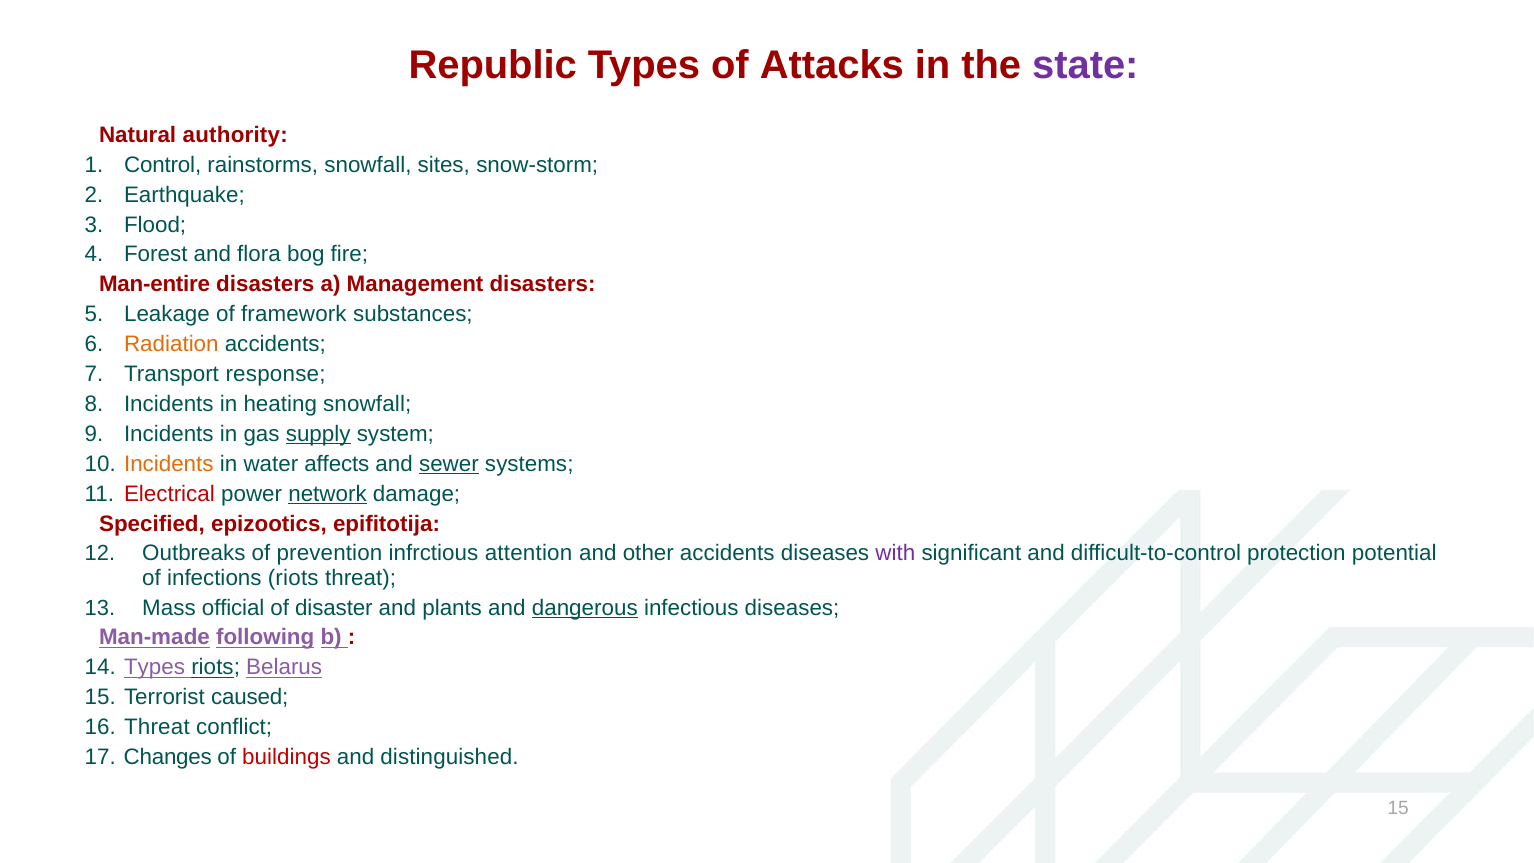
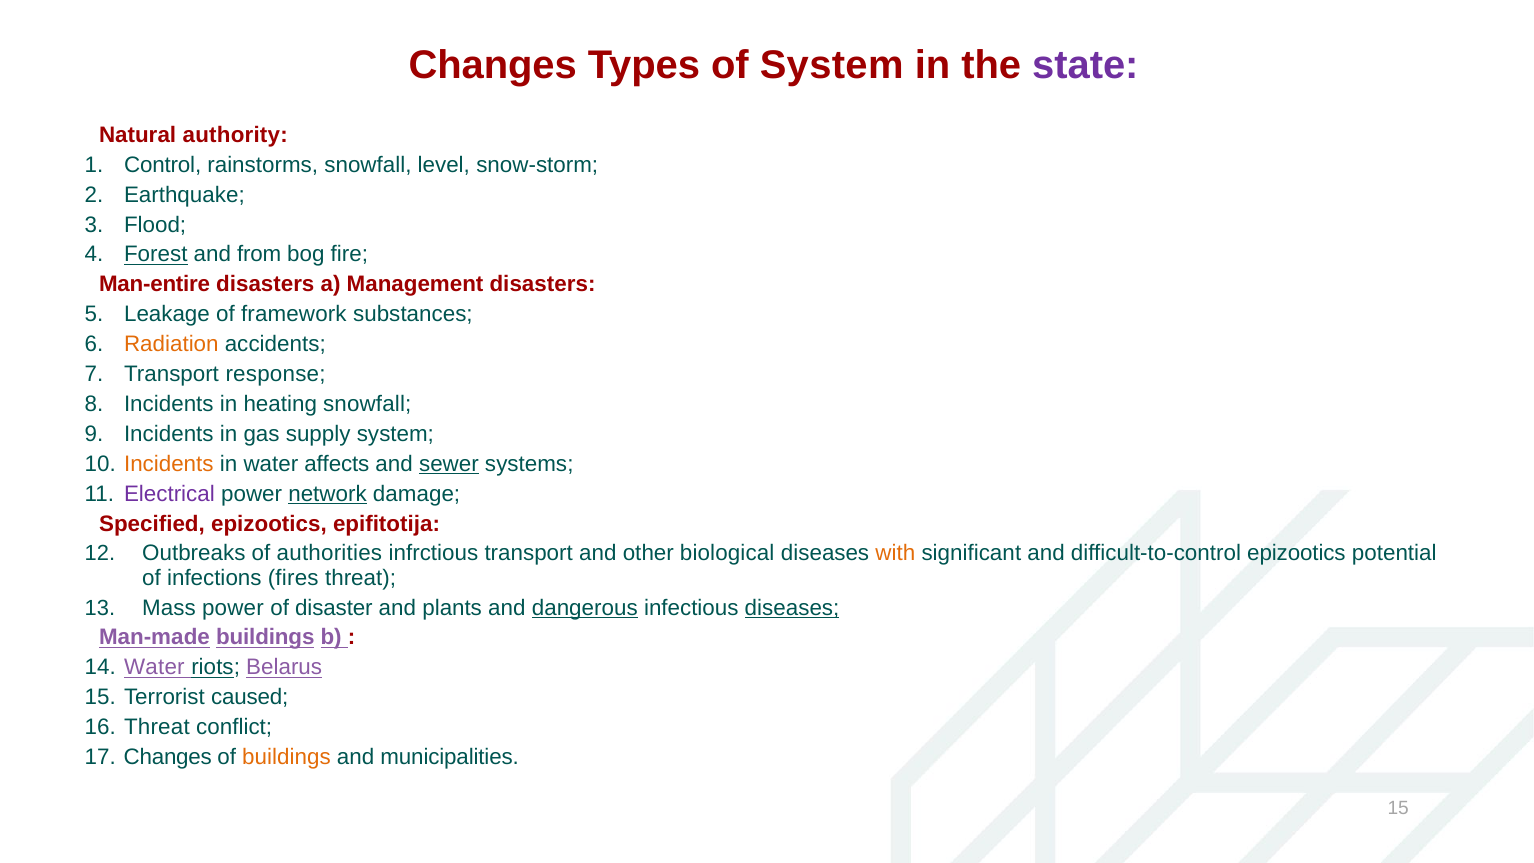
Republic at (493, 65): Republic -> Changes
of Attacks: Attacks -> System
sites: sites -> level
Forest underline: none -> present
flora: flora -> from
supply underline: present -> none
Electrical colour: red -> purple
prevention: prevention -> authorities
infrctious attention: attention -> transport
other accidents: accidents -> biological
with colour: purple -> orange
difficult-to-control protection: protection -> epizootics
infections riots: riots -> fires
Mass official: official -> power
diseases at (792, 608) underline: none -> present
Man-made following: following -> buildings
14 Types: Types -> Water
buildings at (286, 757) colour: red -> orange
distinguished: distinguished -> municipalities
